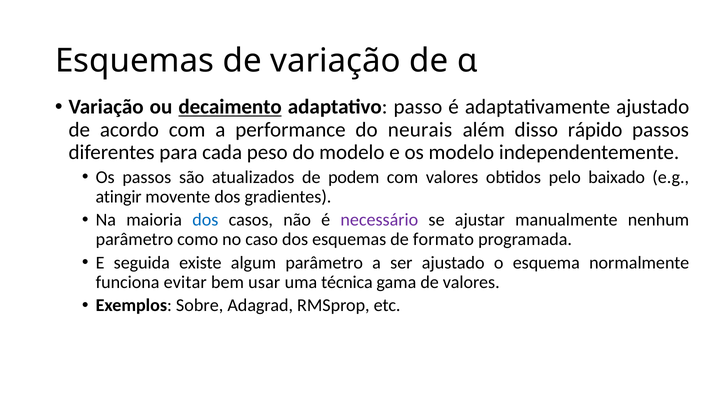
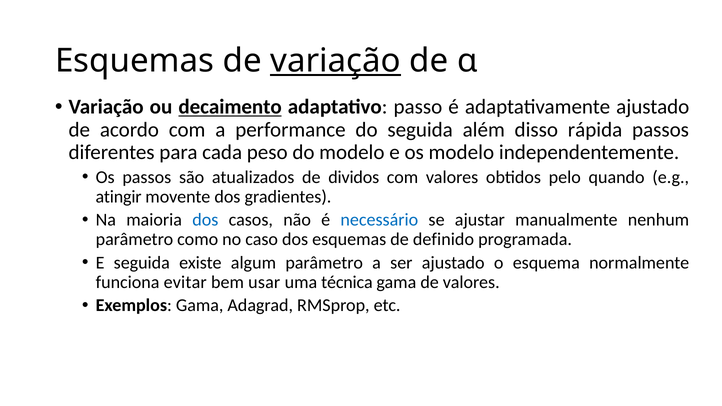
variação at (336, 61) underline: none -> present
do neurais: neurais -> seguida
rápido: rápido -> rápida
podem: podem -> dividos
baixado: baixado -> quando
necessário colour: purple -> blue
formato: formato -> definido
Exemplos Sobre: Sobre -> Gama
